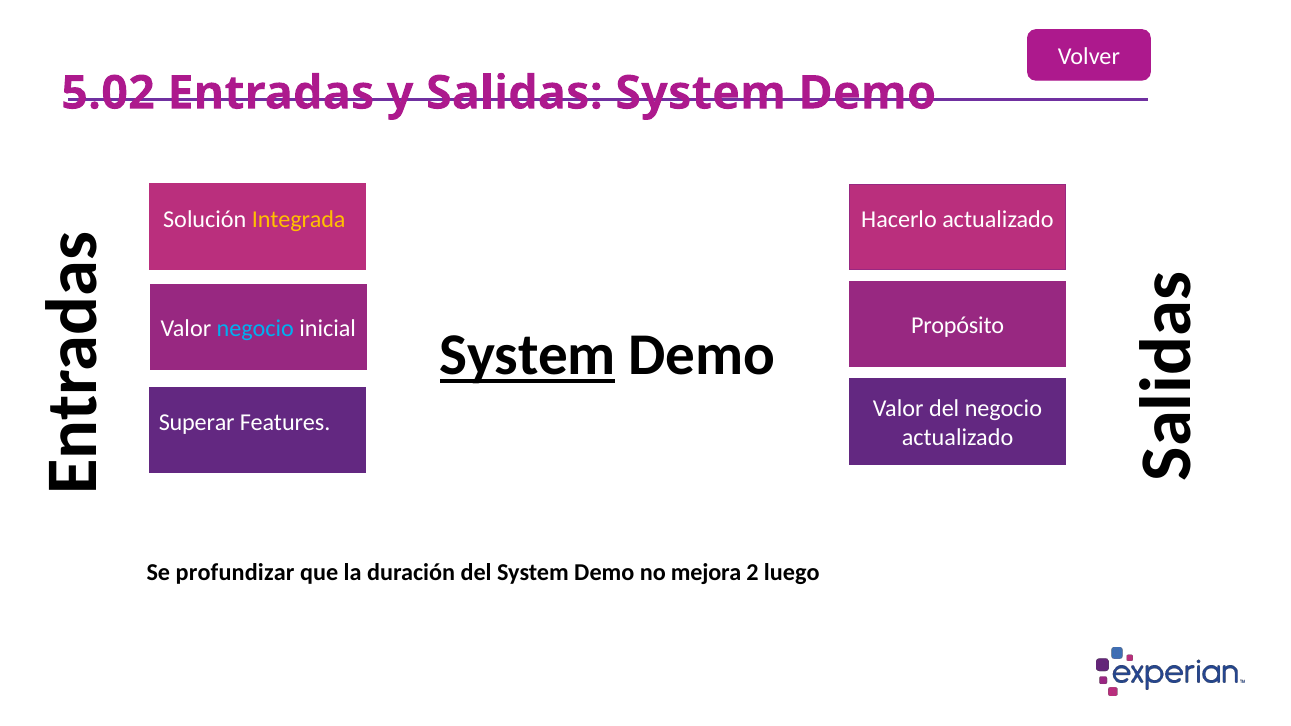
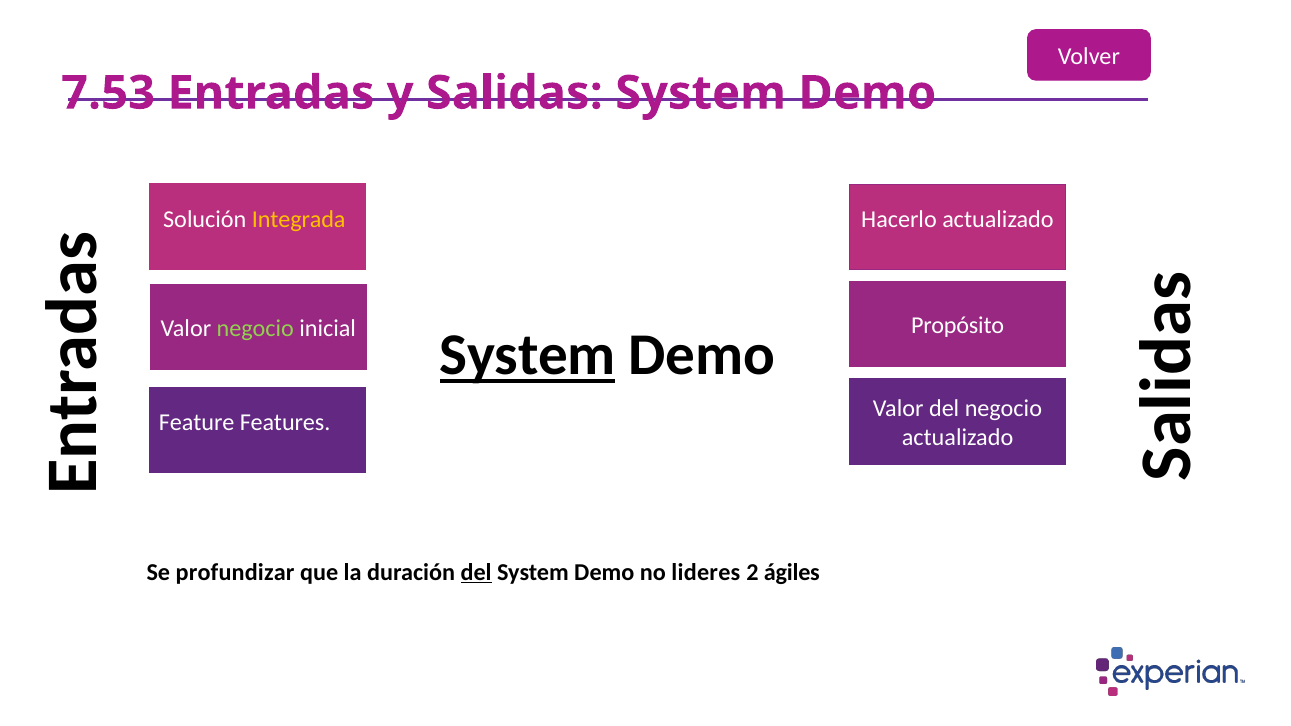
5.02: 5.02 -> 7.53
negocio at (255, 329) colour: light blue -> light green
Superar: Superar -> Feature
del at (476, 572) underline: none -> present
mejora: mejora -> lideres
luego: luego -> ágiles
